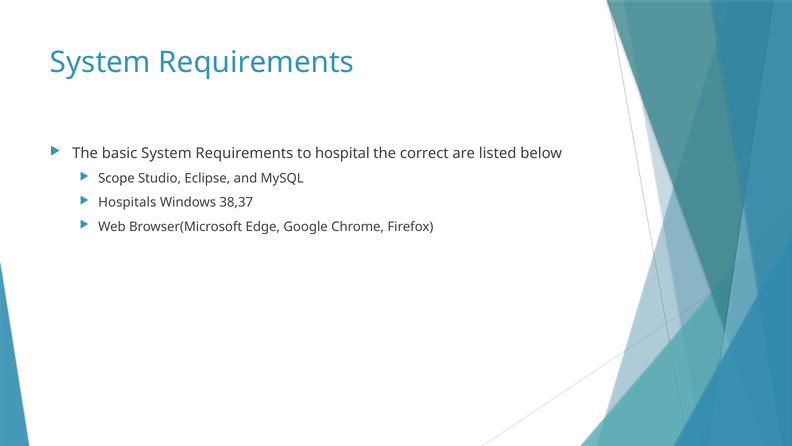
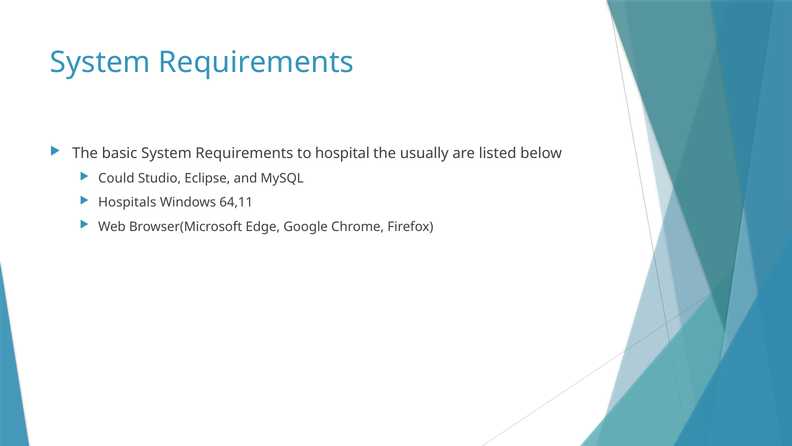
correct: correct -> usually
Scope: Scope -> Could
38,37: 38,37 -> 64,11
